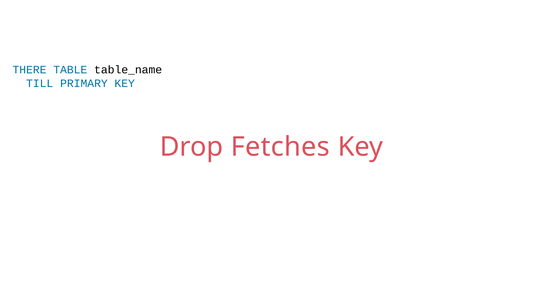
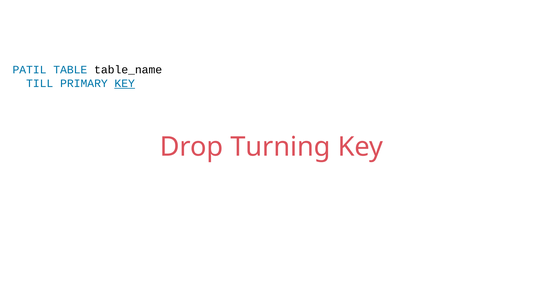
THERE: THERE -> PATIL
KEY at (125, 83) underline: none -> present
Fetches: Fetches -> Turning
